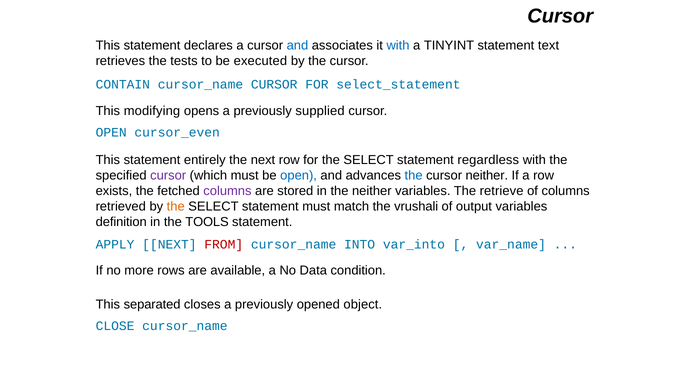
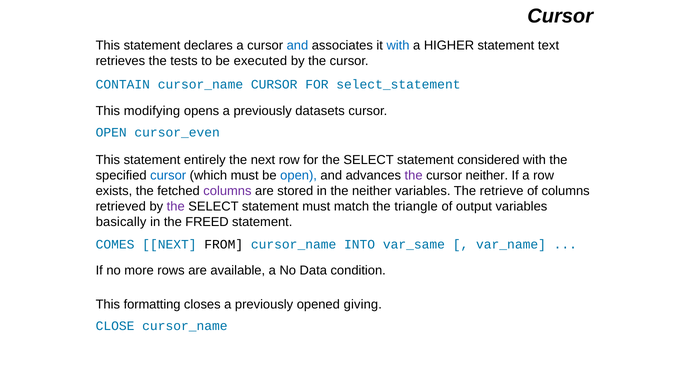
TINYINT: TINYINT -> HIGHER
supplied: supplied -> datasets
regardless: regardless -> considered
cursor at (168, 175) colour: purple -> blue
the at (414, 175) colour: blue -> purple
the at (176, 206) colour: orange -> purple
vrushali: vrushali -> triangle
definition: definition -> basically
TOOLS: TOOLS -> FREED
APPLY: APPLY -> COMES
FROM colour: red -> black
var_into: var_into -> var_same
separated: separated -> formatting
object: object -> giving
